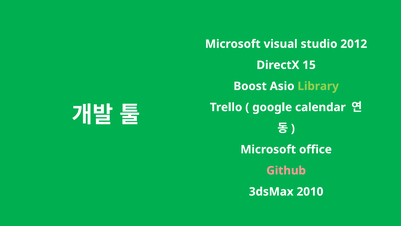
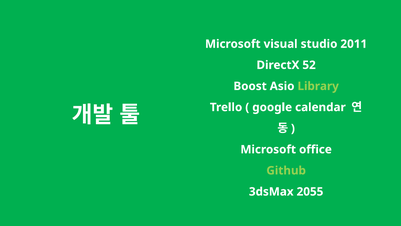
2012: 2012 -> 2011
15: 15 -> 52
Github colour: pink -> light green
2010: 2010 -> 2055
